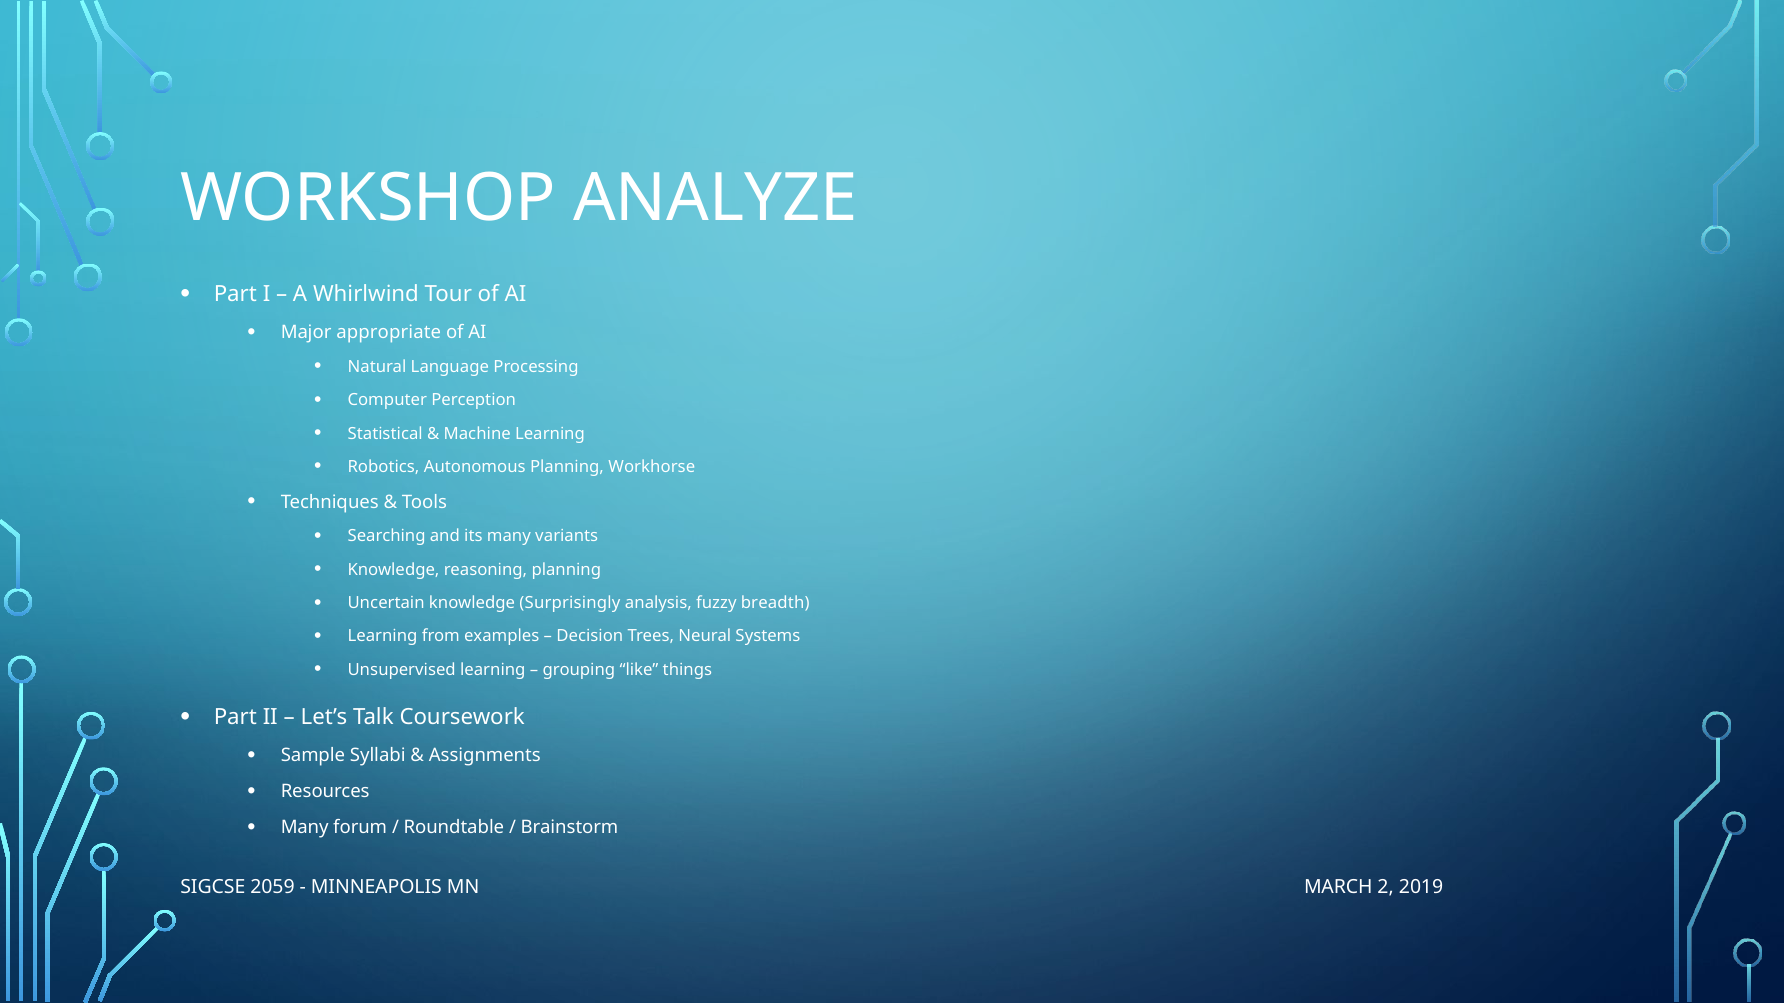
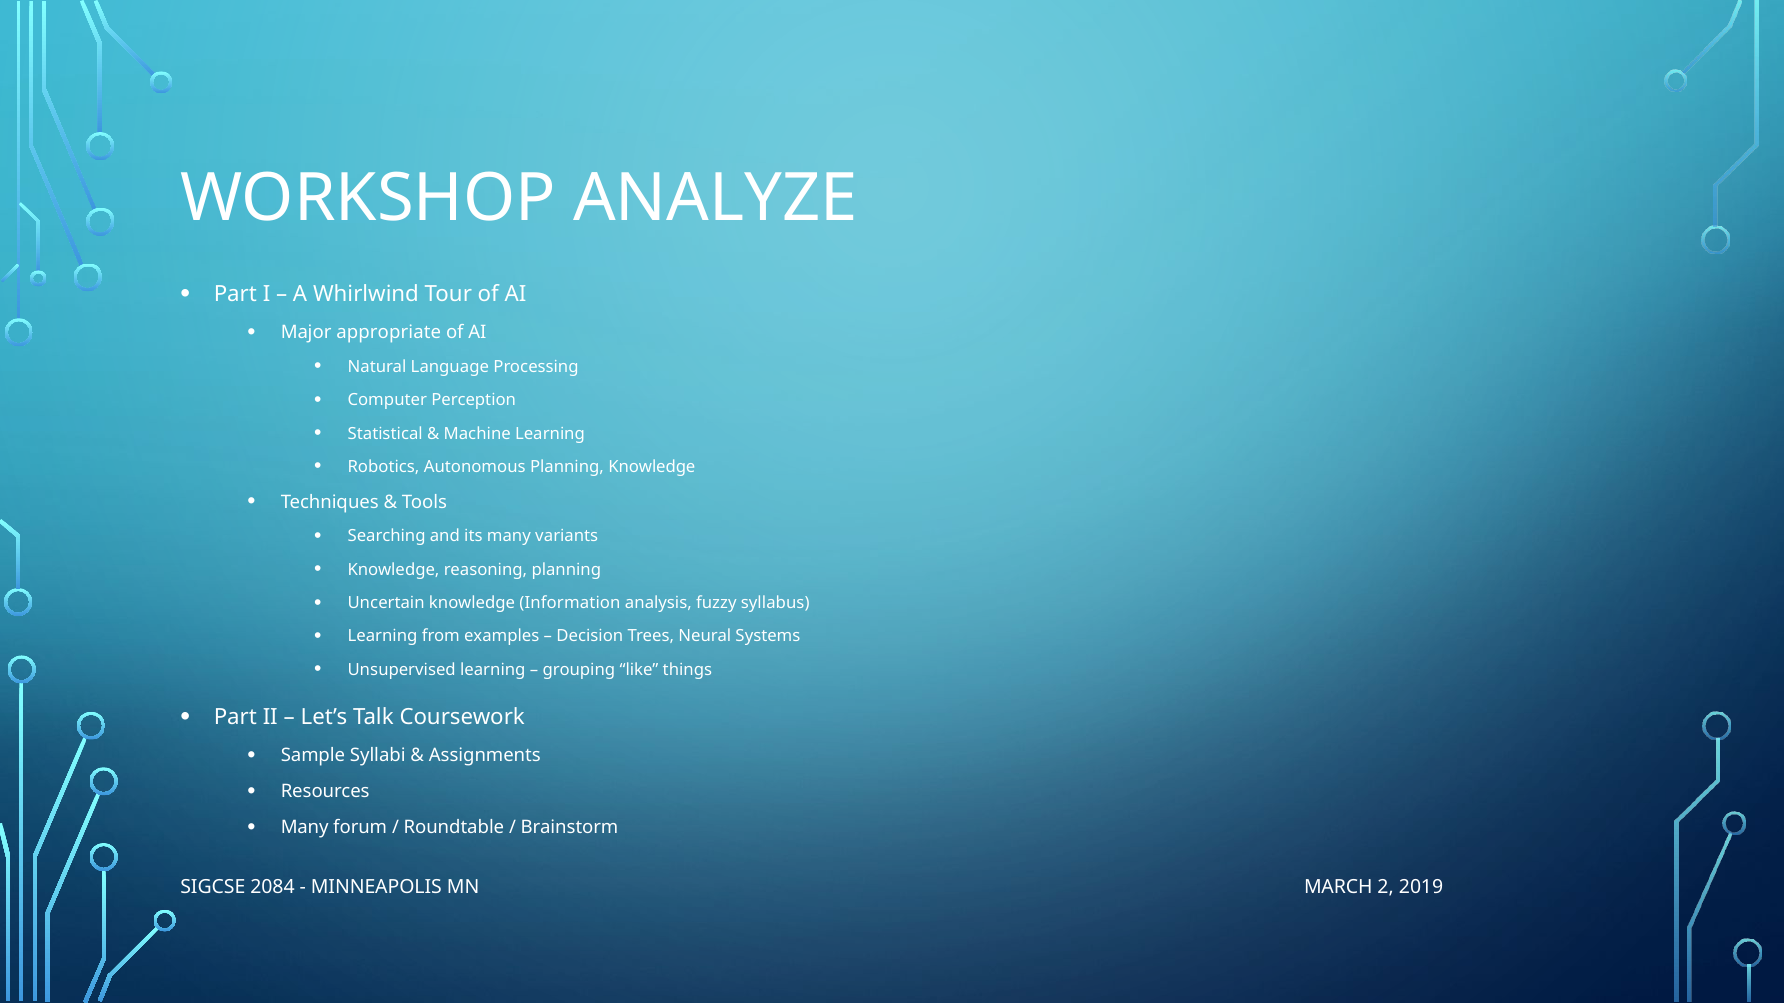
Planning Workhorse: Workhorse -> Knowledge
Surprisingly: Surprisingly -> Information
breadth: breadth -> syllabus
2059: 2059 -> 2084
